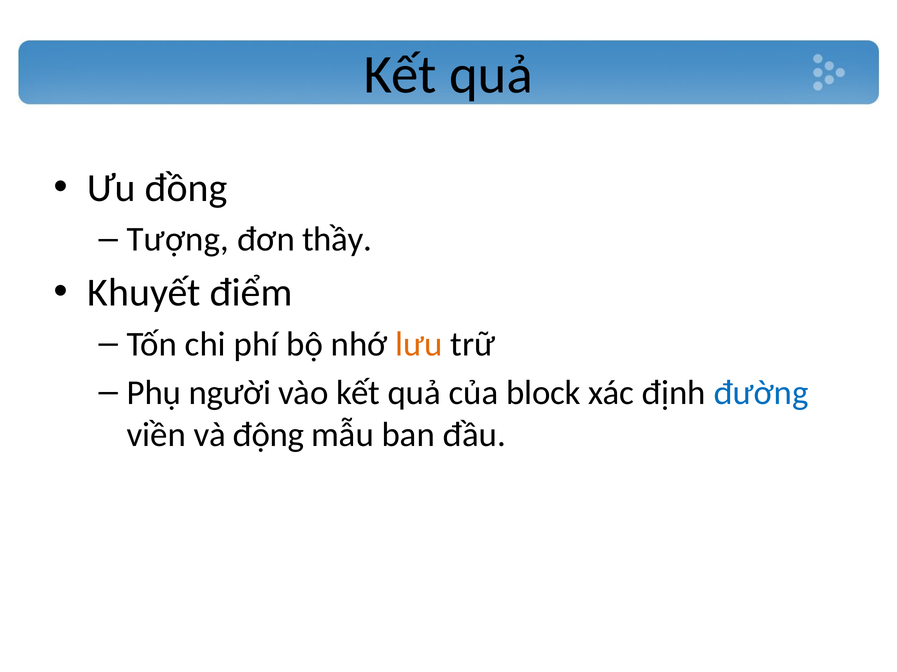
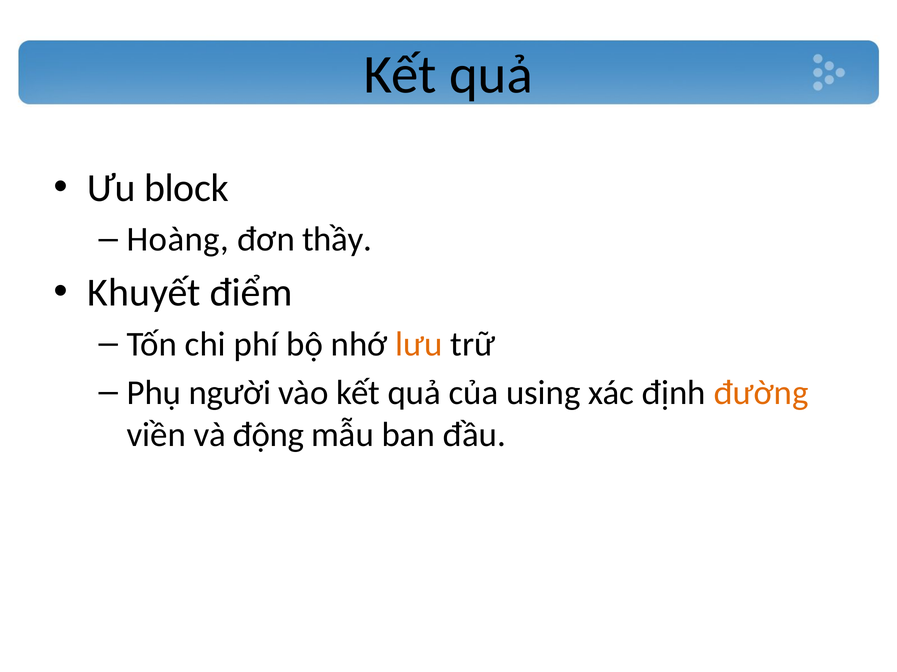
đồng: đồng -> block
Tượng: Tượng -> Hoàng
block: block -> using
đường colour: blue -> orange
